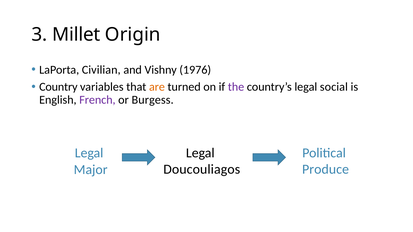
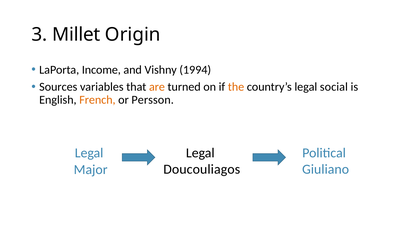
Civilian: Civilian -> Income
1976: 1976 -> 1994
Country: Country -> Sources
the colour: purple -> orange
French colour: purple -> orange
Burgess: Burgess -> Persson
Produce: Produce -> Giuliano
